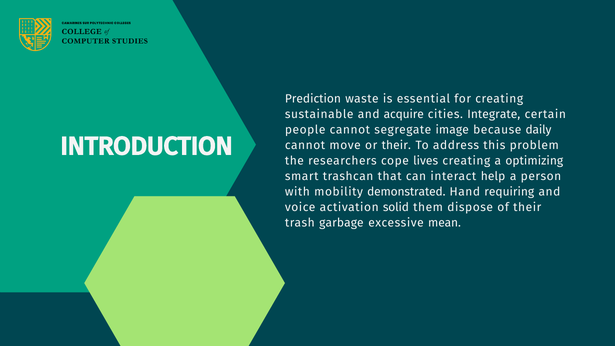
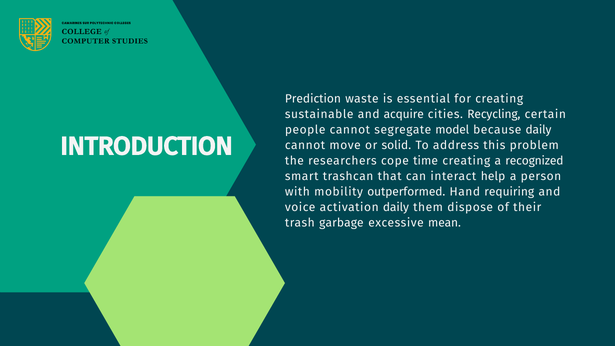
Integrate: Integrate -> Recycling
image: image -> model
or their: their -> solid
lives: lives -> time
optimizing: optimizing -> recognized
demonstrated: demonstrated -> outperformed
activation solid: solid -> daily
